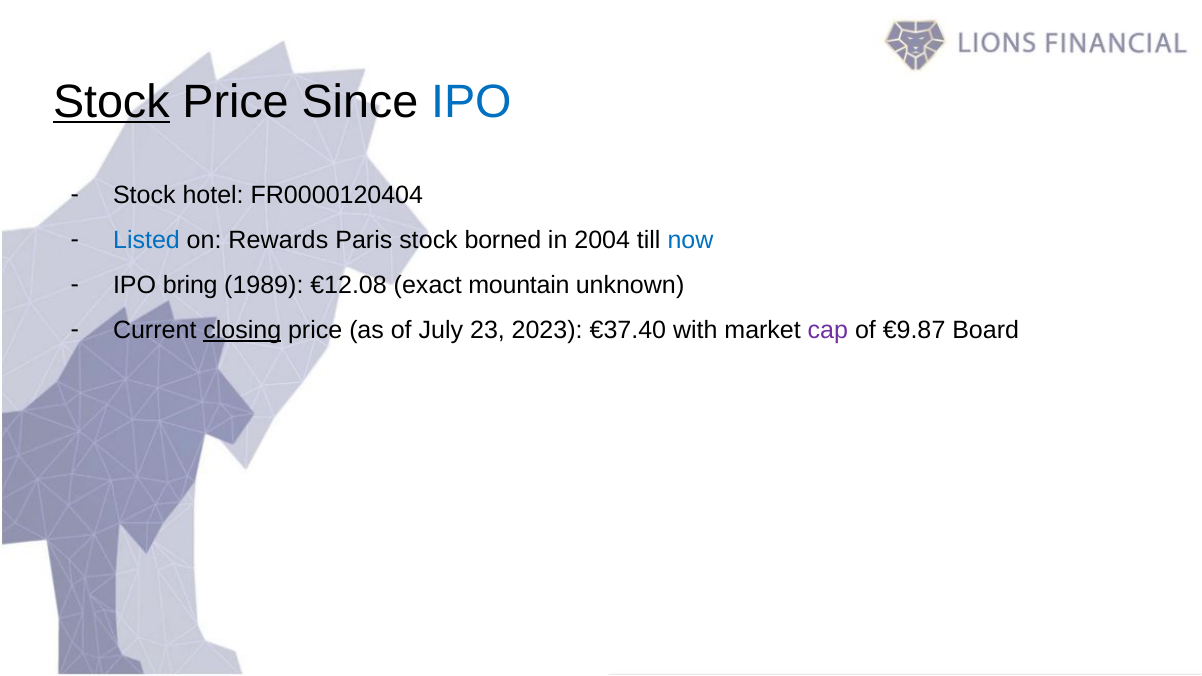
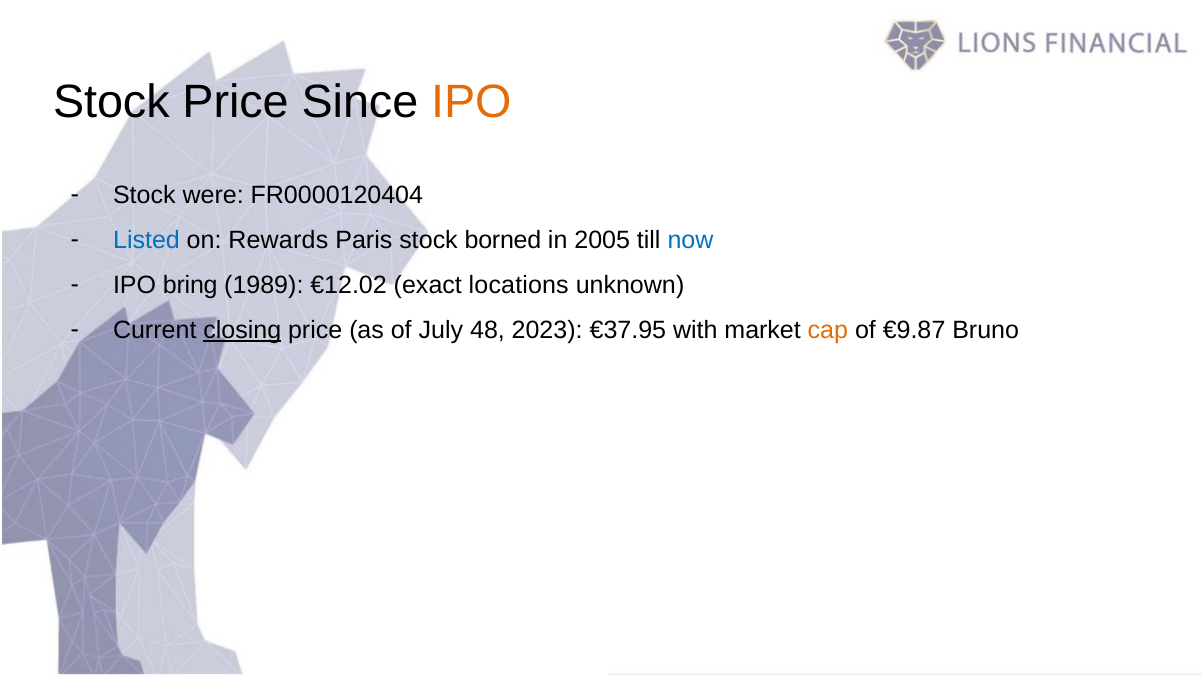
Stock at (111, 102) underline: present -> none
IPO at (471, 102) colour: blue -> orange
hotel: hotel -> were
2004: 2004 -> 2005
€12.08: €12.08 -> €12.02
mountain: mountain -> locations
23: 23 -> 48
€37.40: €37.40 -> €37.95
cap colour: purple -> orange
Board: Board -> Bruno
